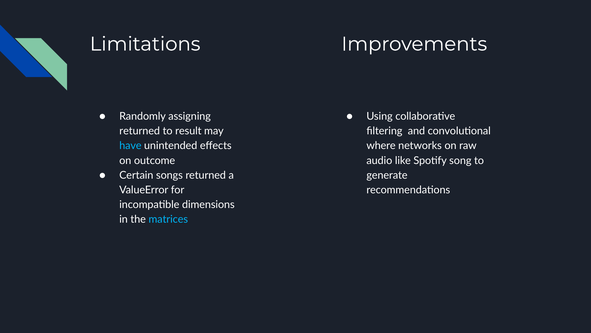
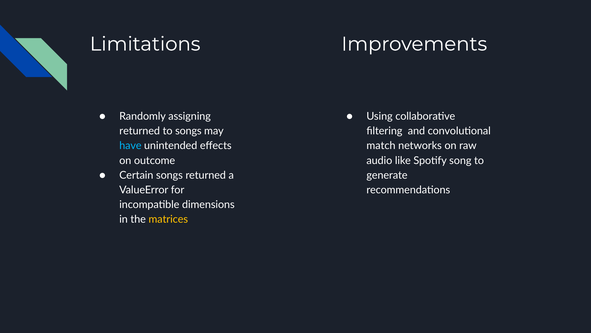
to result: result -> songs
where: where -> match
matrices colour: light blue -> yellow
